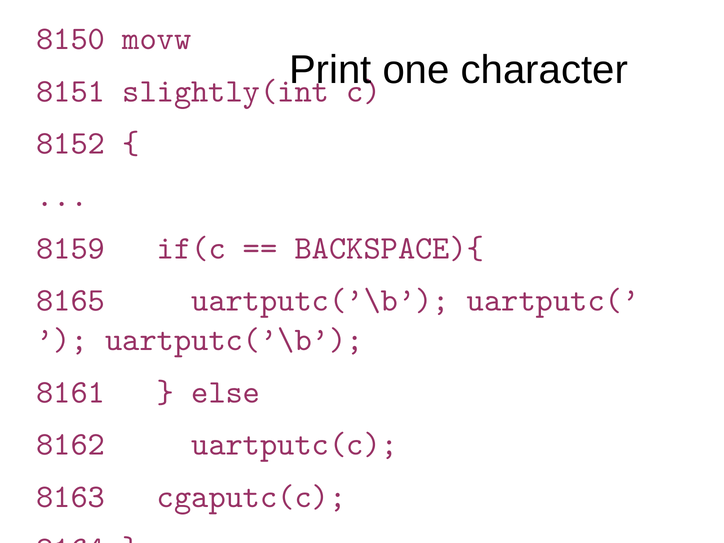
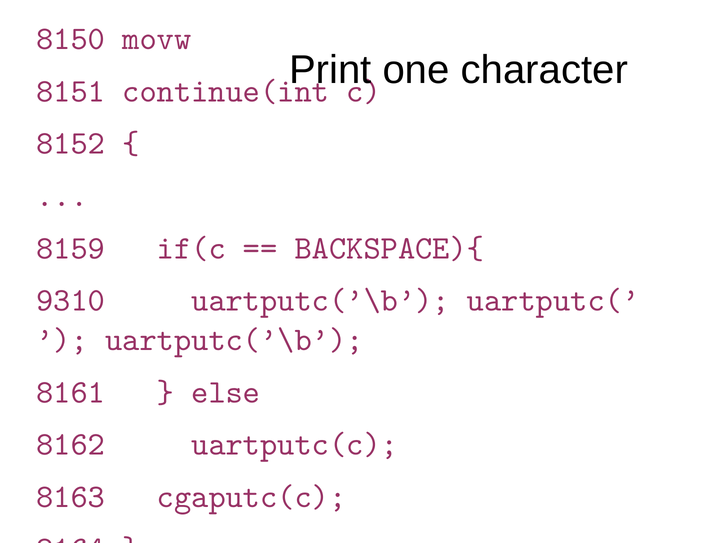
slightly(int: slightly(int -> continue(int
8165: 8165 -> 9310
